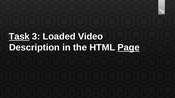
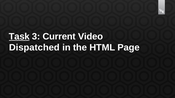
Loaded: Loaded -> Current
Description: Description -> Dispatched
Page underline: present -> none
